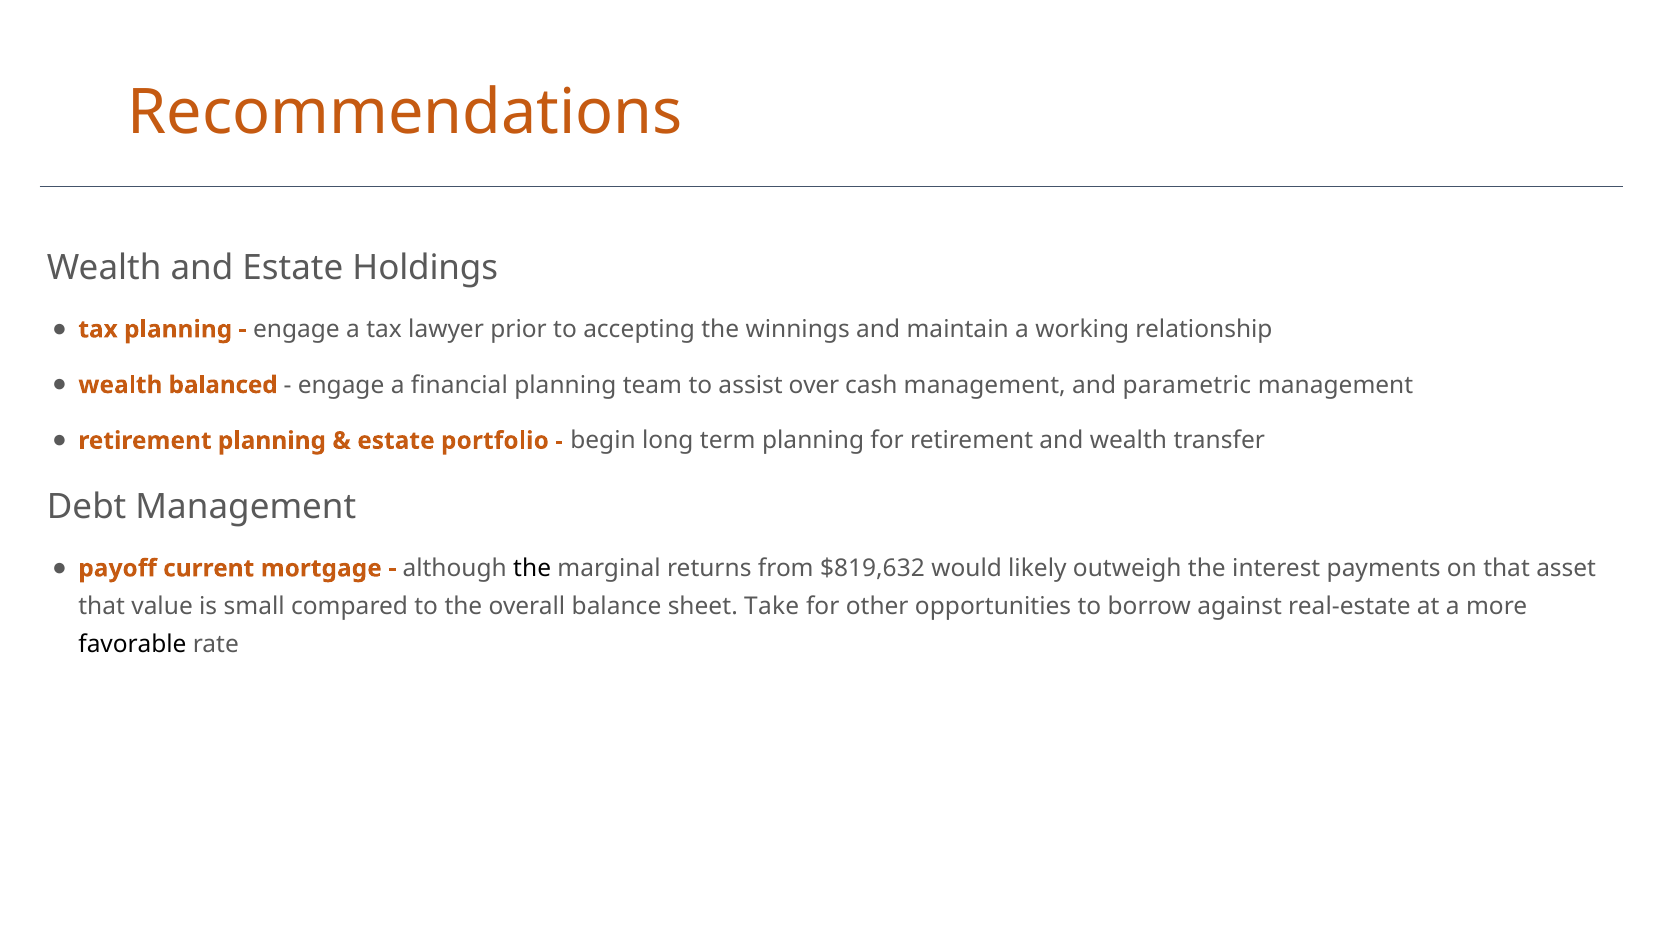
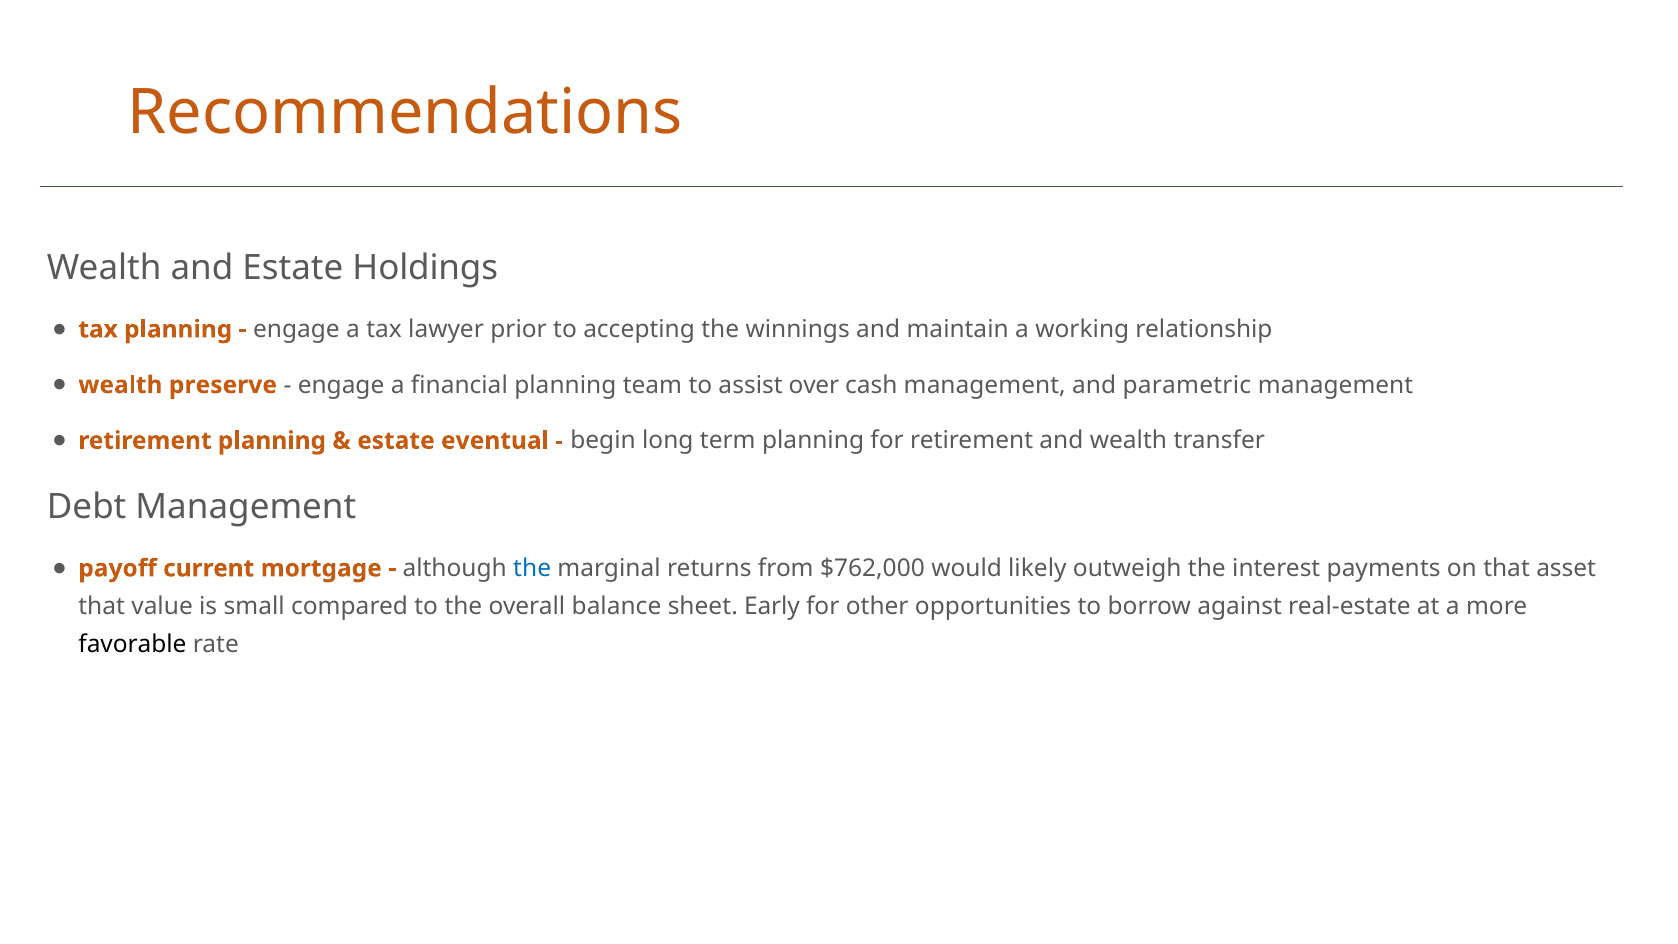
balanced: balanced -> preserve
portfolio: portfolio -> eventual
the at (532, 568) colour: black -> blue
$819,632: $819,632 -> $762,000
Take: Take -> Early
